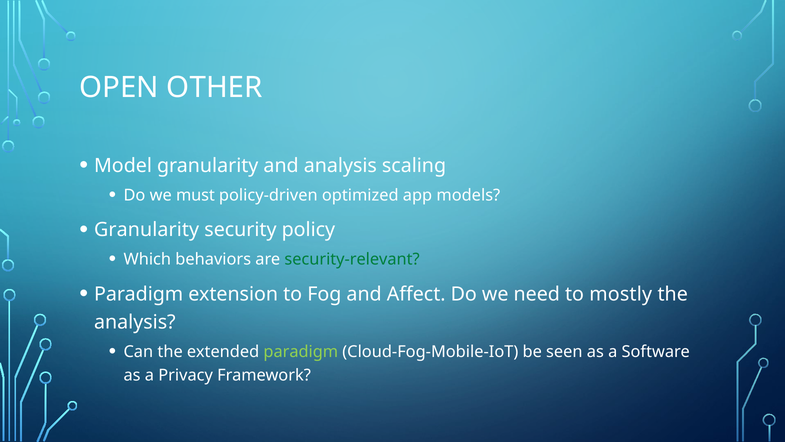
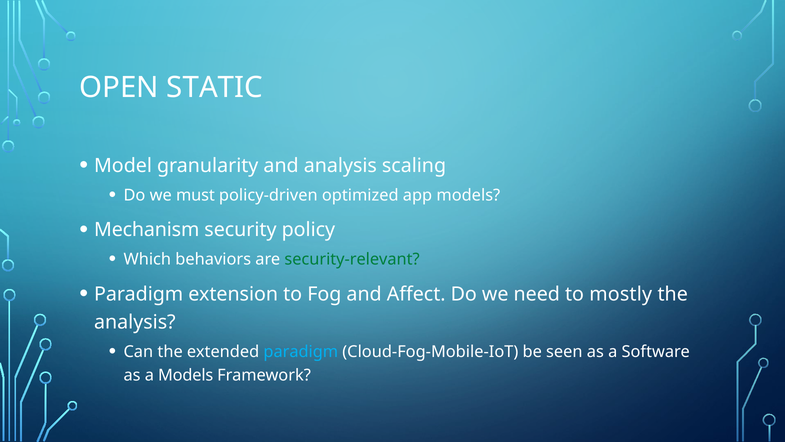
OTHER: OTHER -> STATIC
Granularity at (147, 230): Granularity -> Mechanism
paradigm at (301, 351) colour: light green -> light blue
a Privacy: Privacy -> Models
